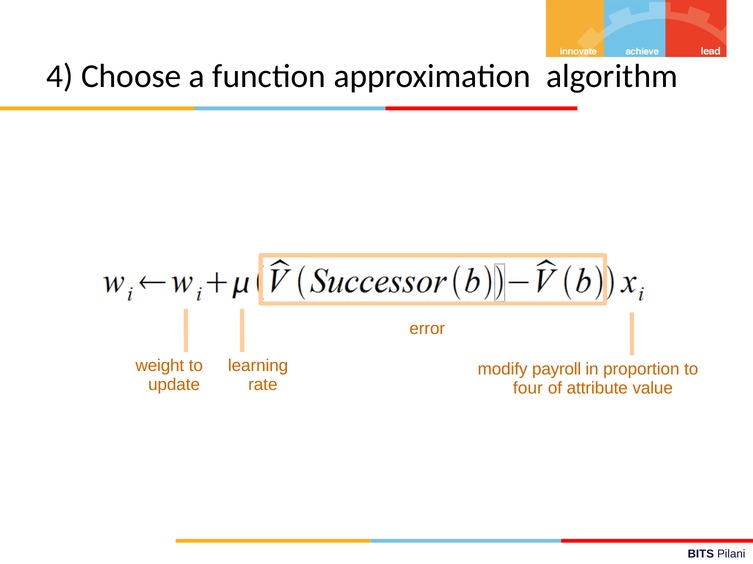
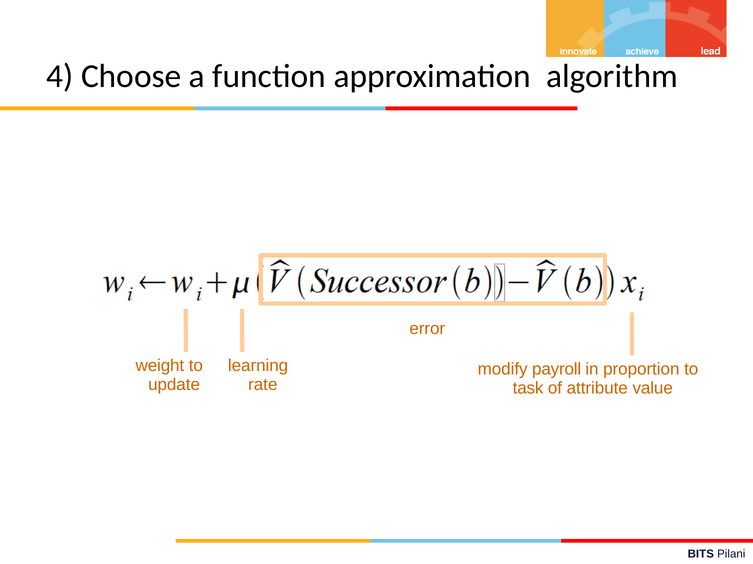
four: four -> task
